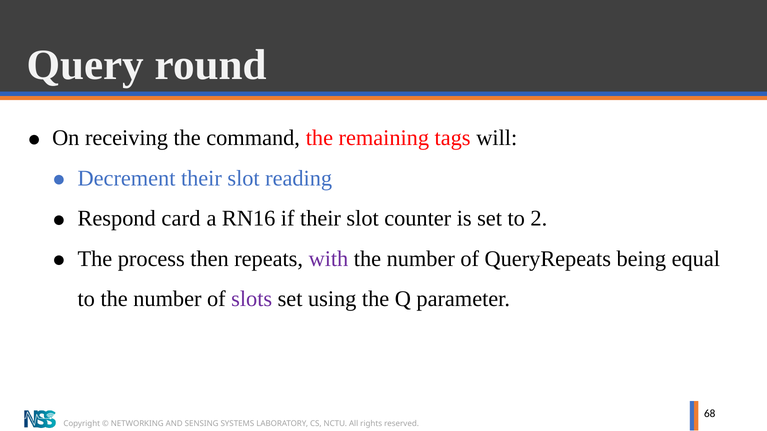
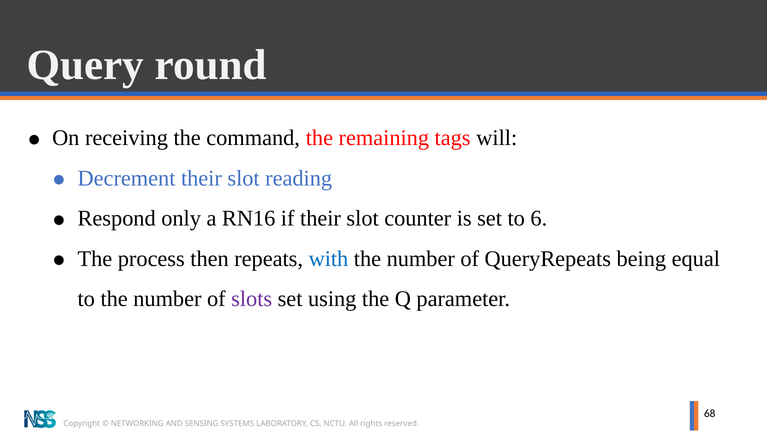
card: card -> only
2: 2 -> 6
with colour: purple -> blue
